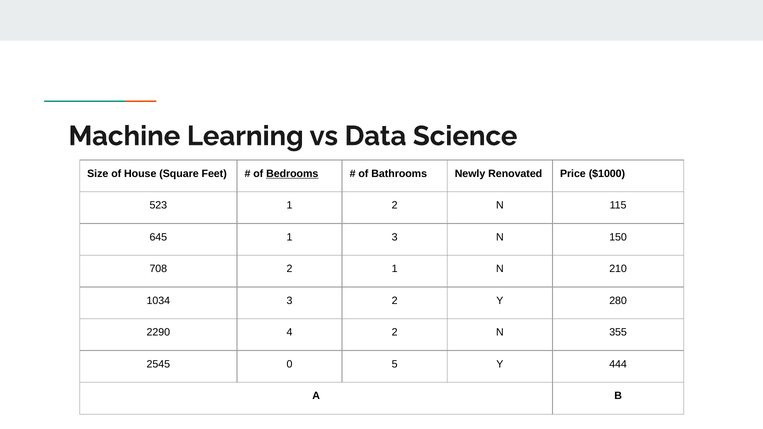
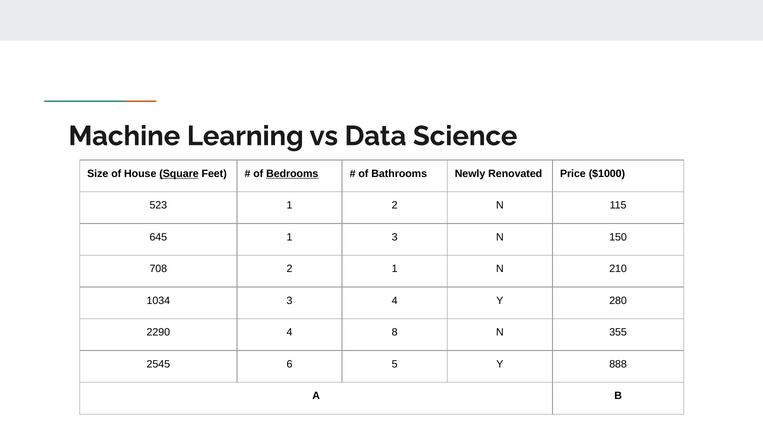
Square underline: none -> present
3 2: 2 -> 4
4 2: 2 -> 8
0: 0 -> 6
444: 444 -> 888
